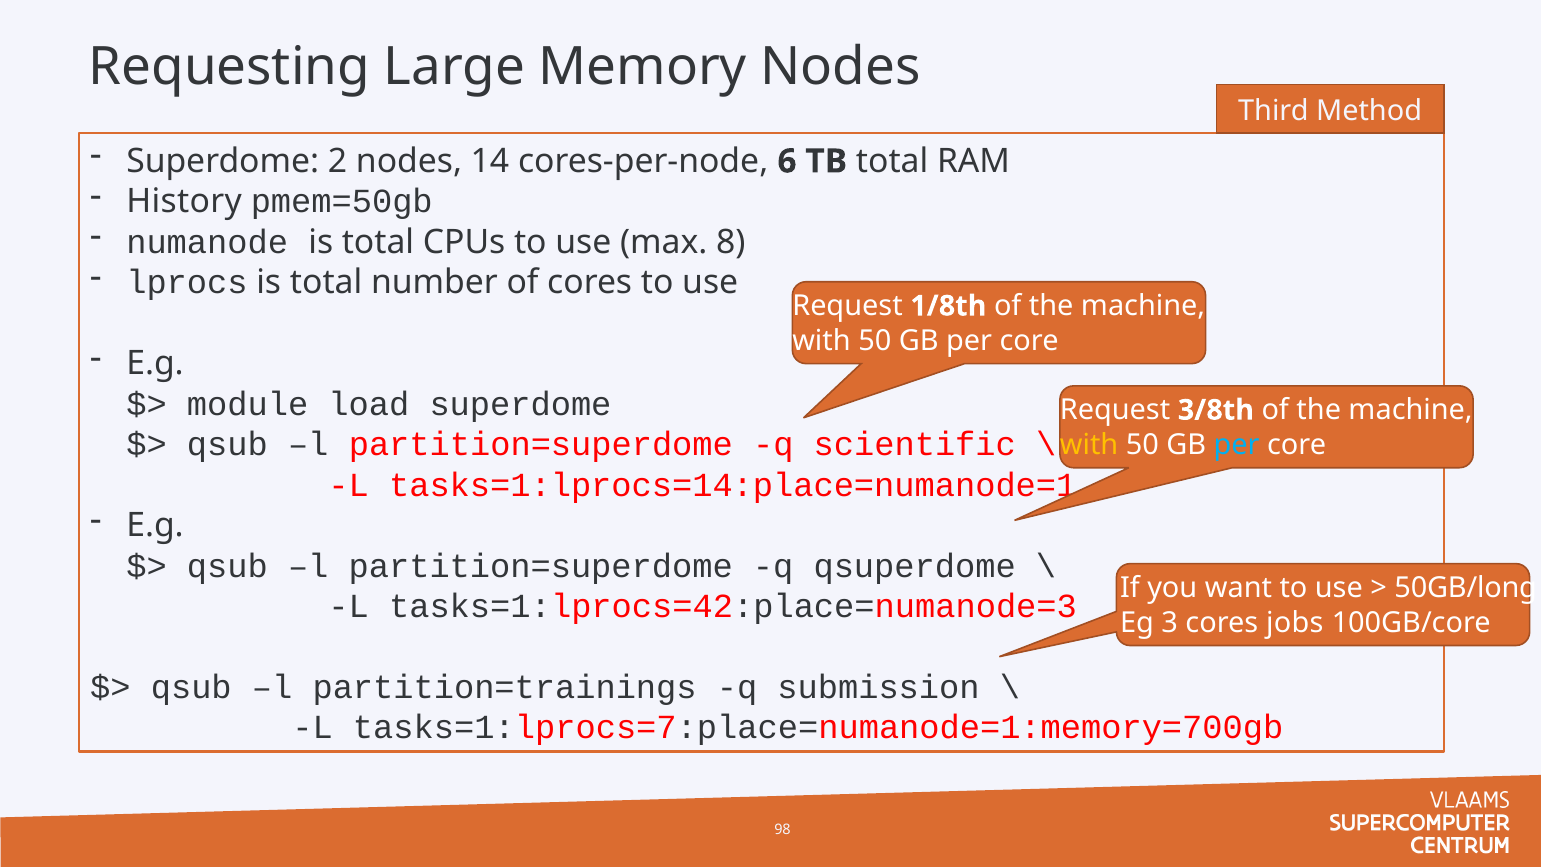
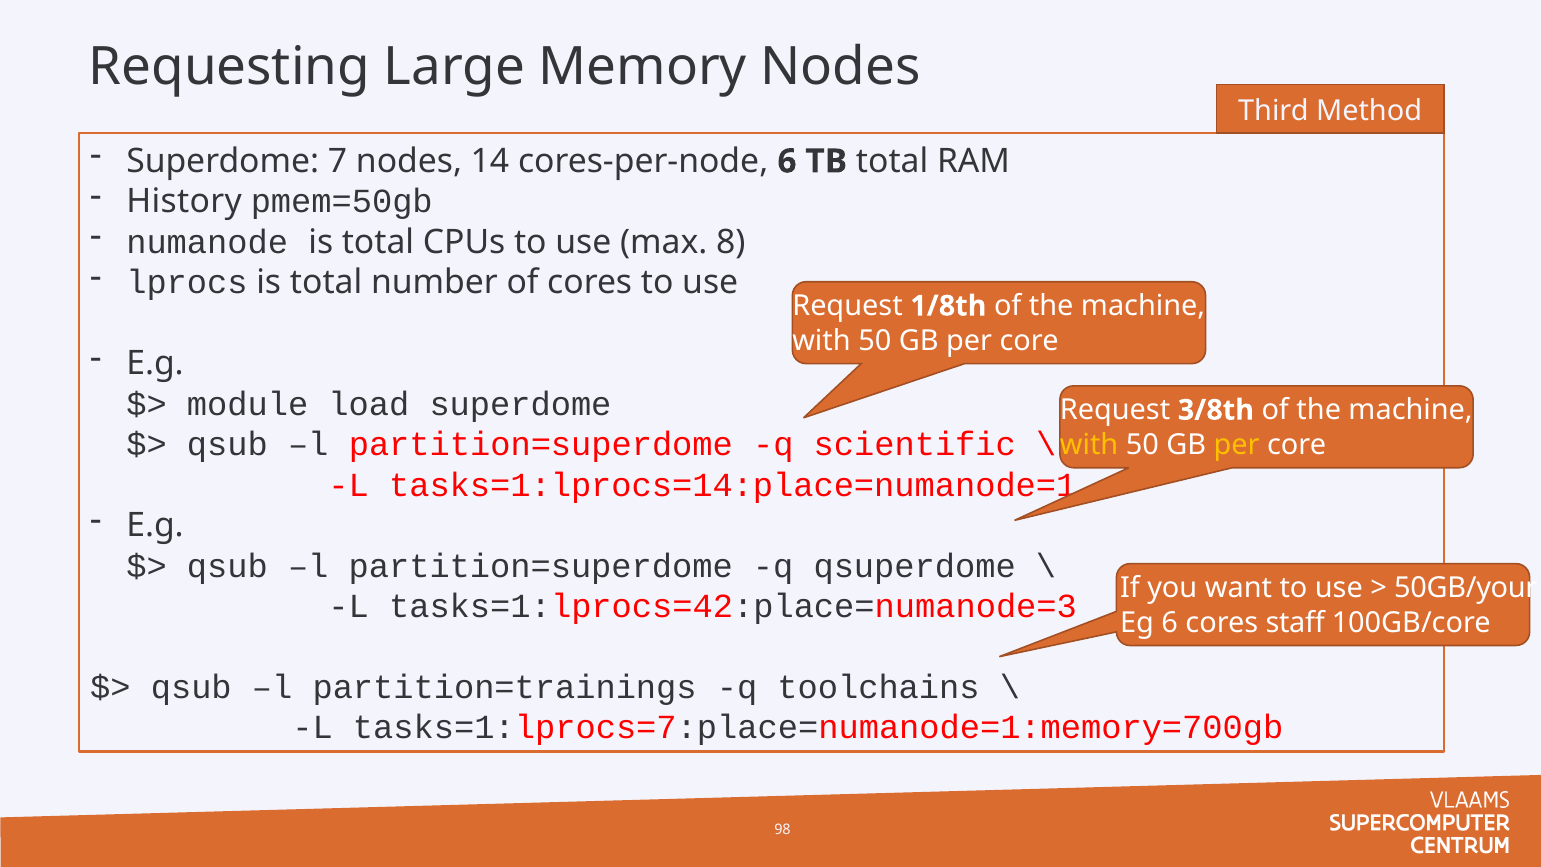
2: 2 -> 7
per at (1237, 445) colour: light blue -> yellow
50GB/long: 50GB/long -> 50GB/your
Eg 3: 3 -> 6
jobs: jobs -> staff
submission: submission -> toolchains
